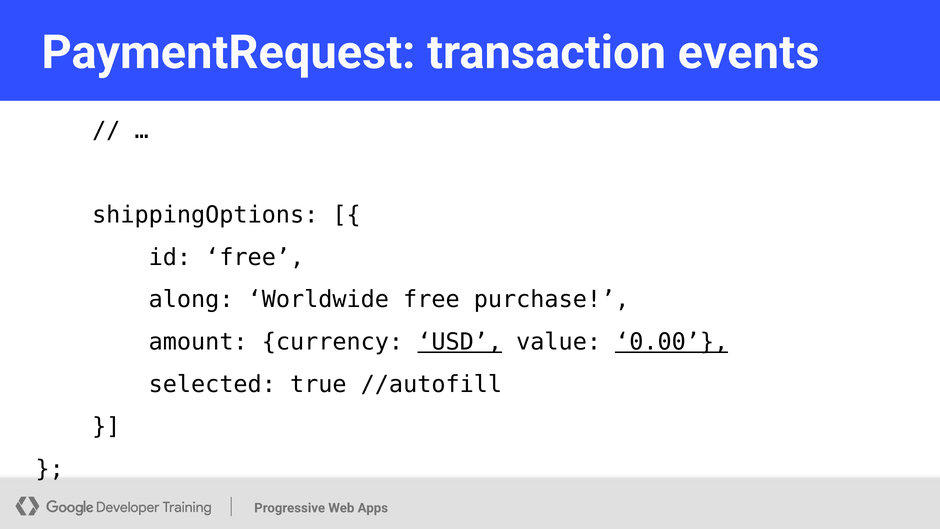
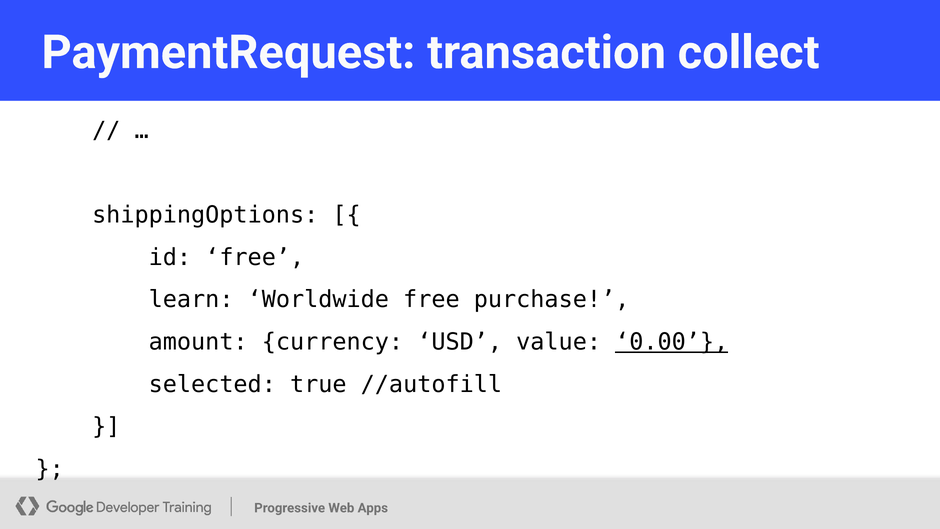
events: events -> collect
along: along -> learn
USD underline: present -> none
